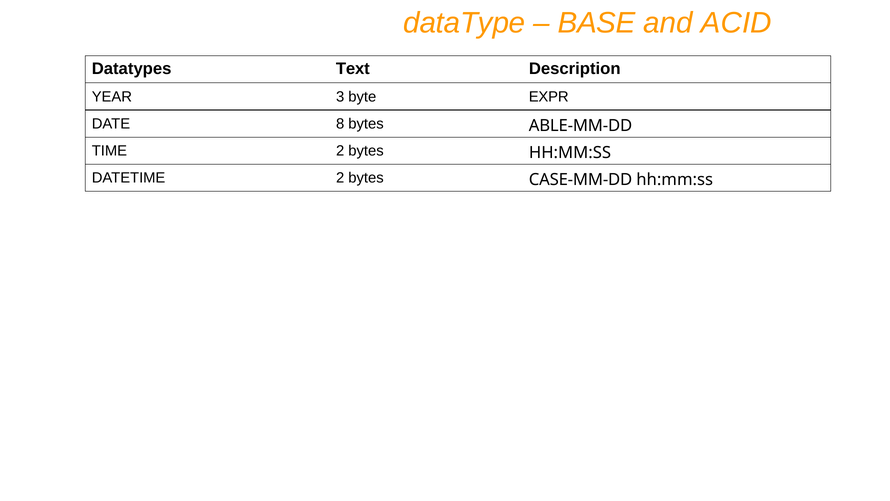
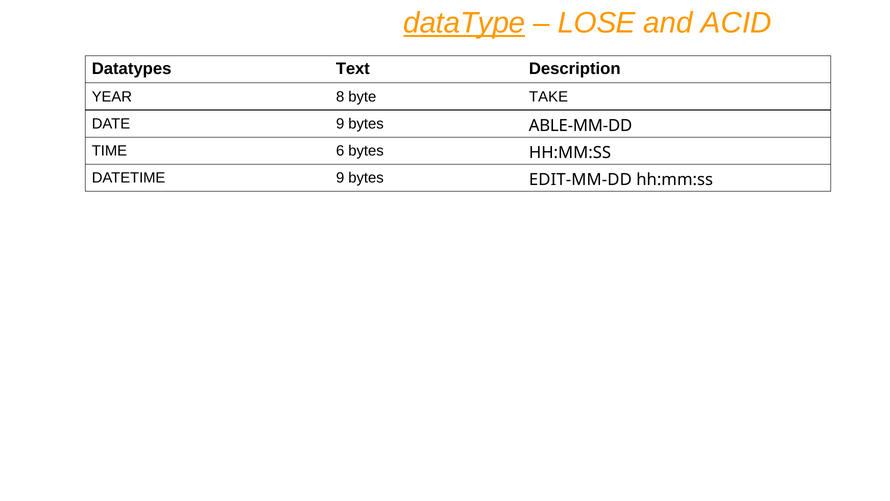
dataType underline: none -> present
BASE: BASE -> LOSE
3: 3 -> 8
EXPR: EXPR -> TAKE
DATE 8: 8 -> 9
TIME 2: 2 -> 6
DATETIME 2: 2 -> 9
CASE-MM-DD: CASE-MM-DD -> EDIT-MM-DD
